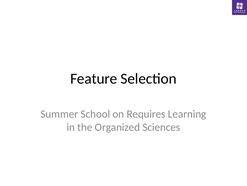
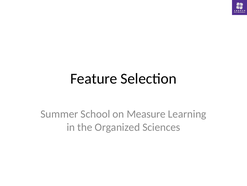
Requires: Requires -> Measure
